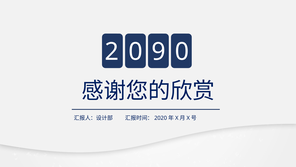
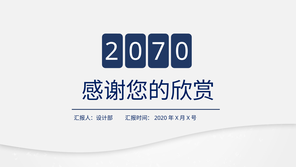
9: 9 -> 7
